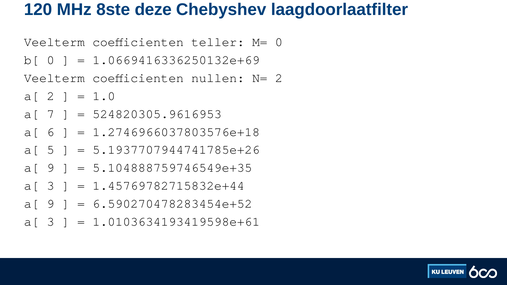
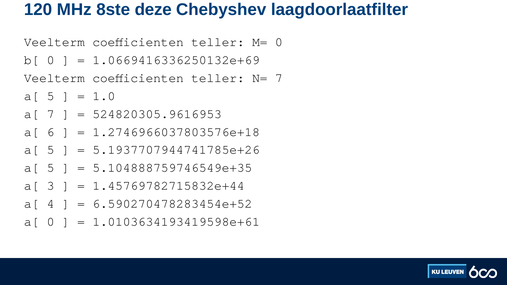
nullen at (218, 78): nullen -> teller
N= 2: 2 -> 7
2 at (51, 96): 2 -> 5
9 at (51, 168): 9 -> 5
9 at (51, 204): 9 -> 4
3 at (51, 222): 3 -> 0
